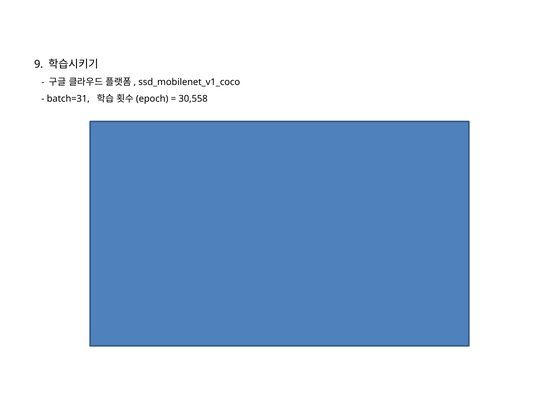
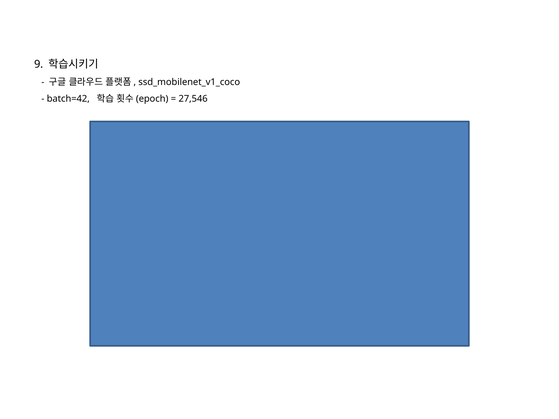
batch=31: batch=31 -> batch=42
30,558: 30,558 -> 27,546
